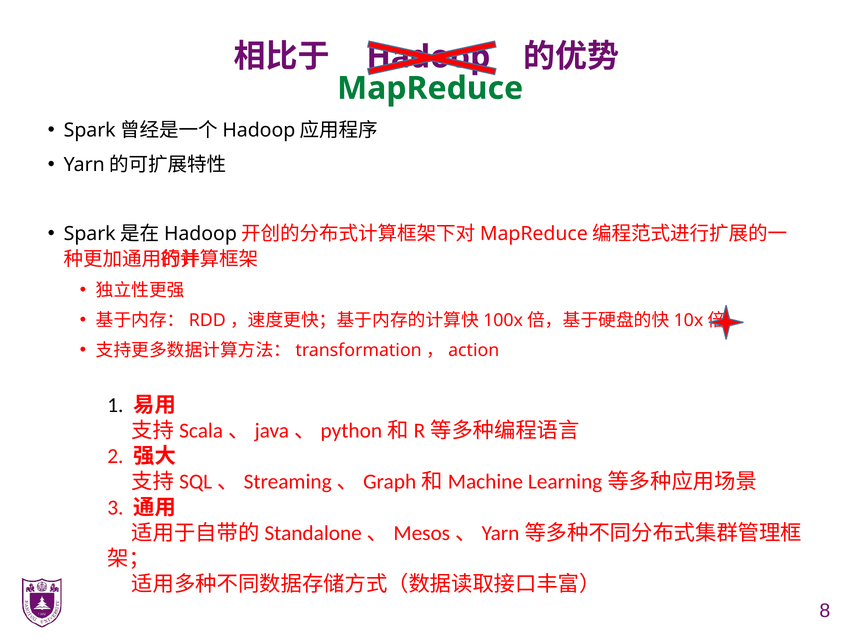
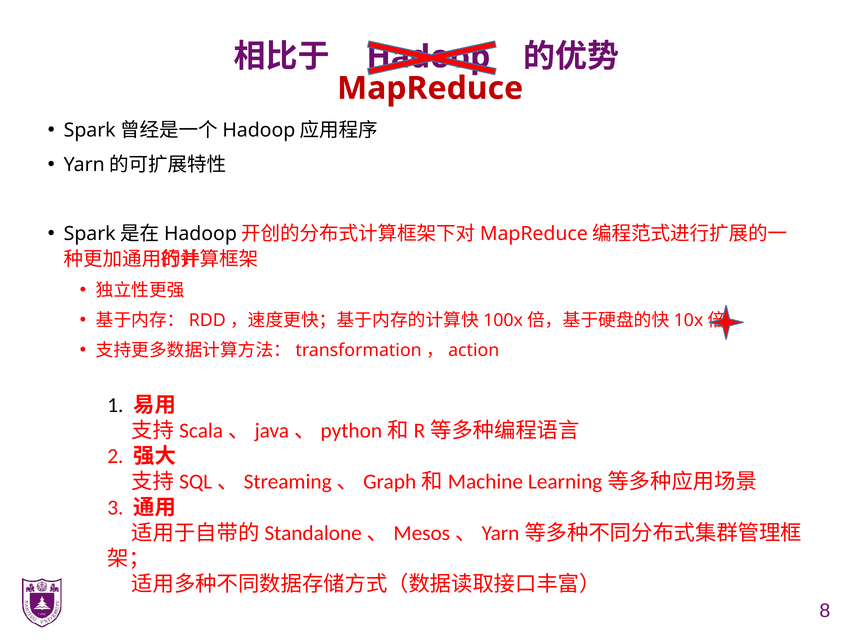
MapReduce colour: green -> red
